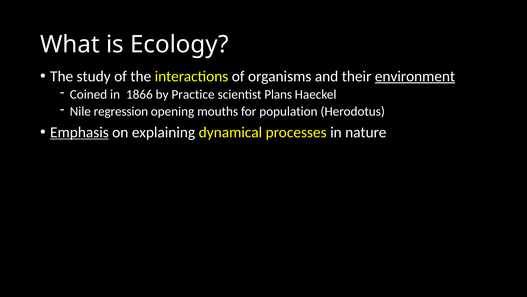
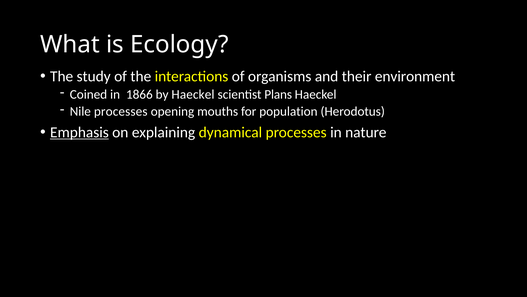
environment underline: present -> none
by Practice: Practice -> Haeckel
Nile regression: regression -> processes
